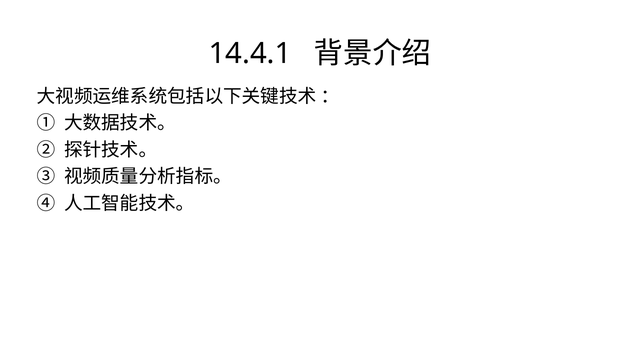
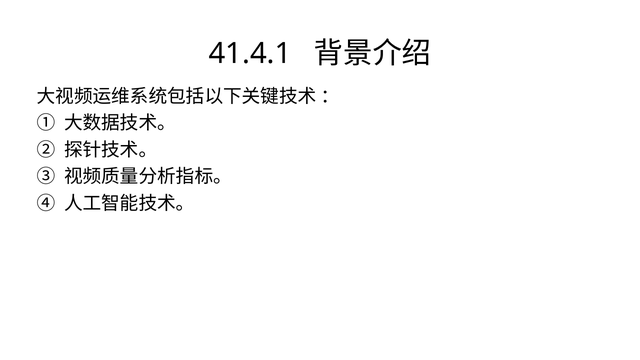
14.4.1: 14.4.1 -> 41.4.1
